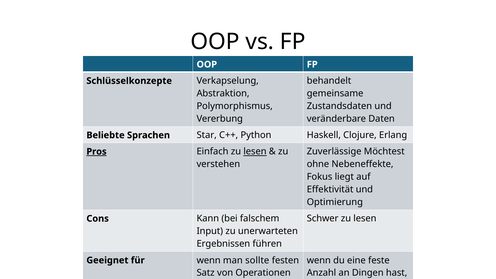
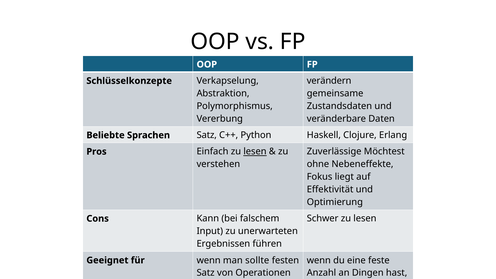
behandelt: behandelt -> verändern
Sprachen Star: Star -> Satz
Pros underline: present -> none
